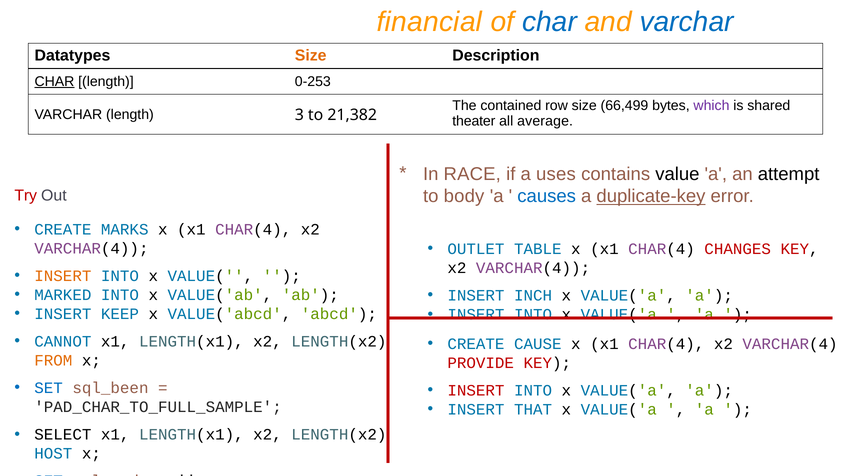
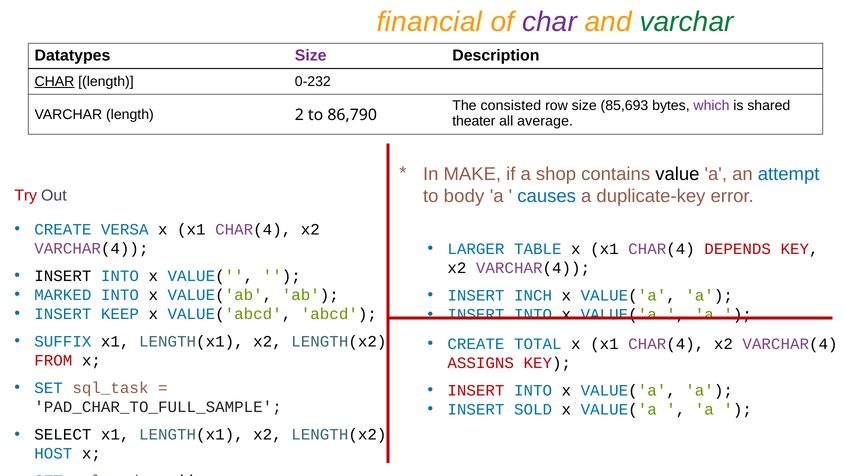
char at (549, 22) colour: blue -> purple
varchar at (687, 22) colour: blue -> green
Size at (311, 55) colour: orange -> purple
0-253: 0-253 -> 0-232
contained: contained -> consisted
66,499: 66,499 -> 85,693
3: 3 -> 2
21,382: 21,382 -> 86,790
RACE: RACE -> MAKE
uses: uses -> shop
attempt colour: black -> blue
duplicate-key underline: present -> none
MARKS: MARKS -> VERSA
OUTLET: OUTLET -> LARGER
CHANGES: CHANGES -> DEPENDS
INSERT at (63, 276) colour: orange -> black
CANNOT: CANNOT -> SUFFIX
CAUSE: CAUSE -> TOTAL
FROM at (53, 361) colour: orange -> red
PROVIDE: PROVIDE -> ASSIGNS
sql_been: sql_been -> sql_task
THAT: THAT -> SOLD
